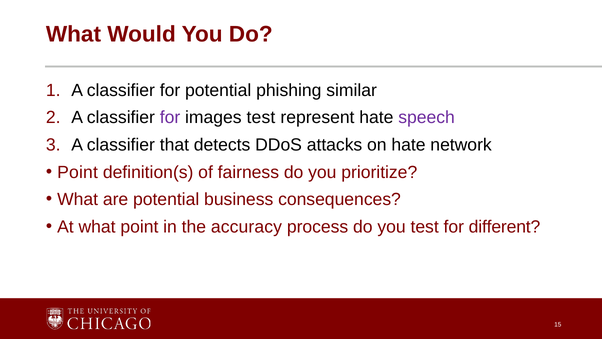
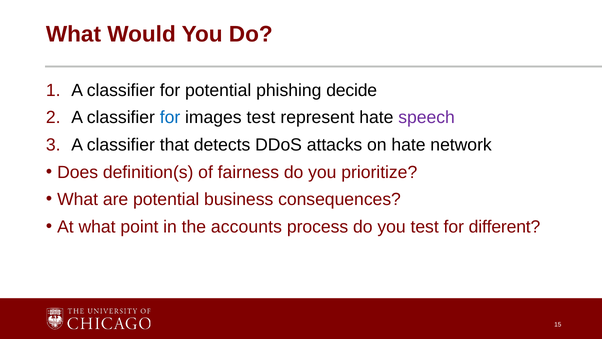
similar: similar -> decide
for at (170, 118) colour: purple -> blue
Point at (78, 172): Point -> Does
accuracy: accuracy -> accounts
